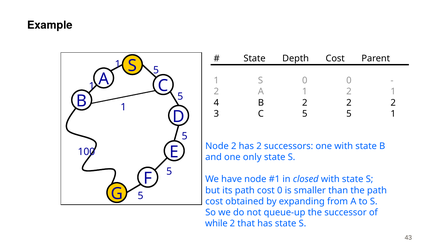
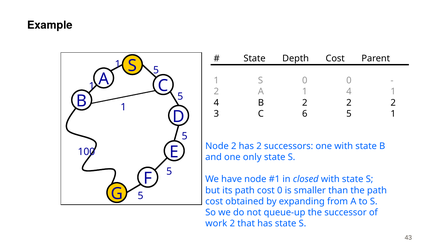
A 1 2: 2 -> 4
C 5: 5 -> 6
while: while -> work
